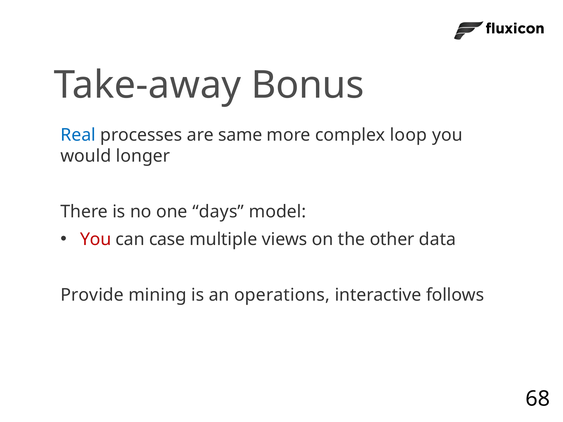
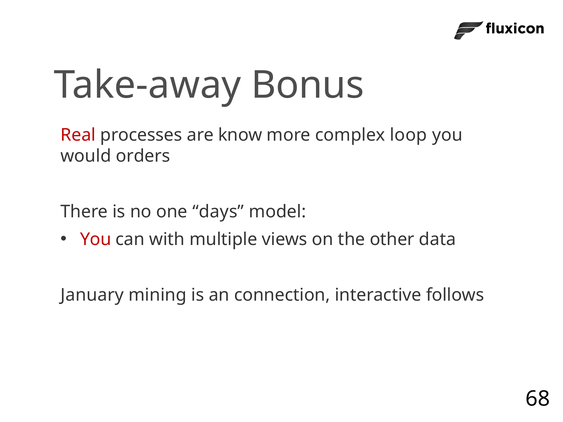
Real colour: blue -> red
same: same -> know
longer: longer -> orders
case: case -> with
Provide: Provide -> January
operations: operations -> connection
